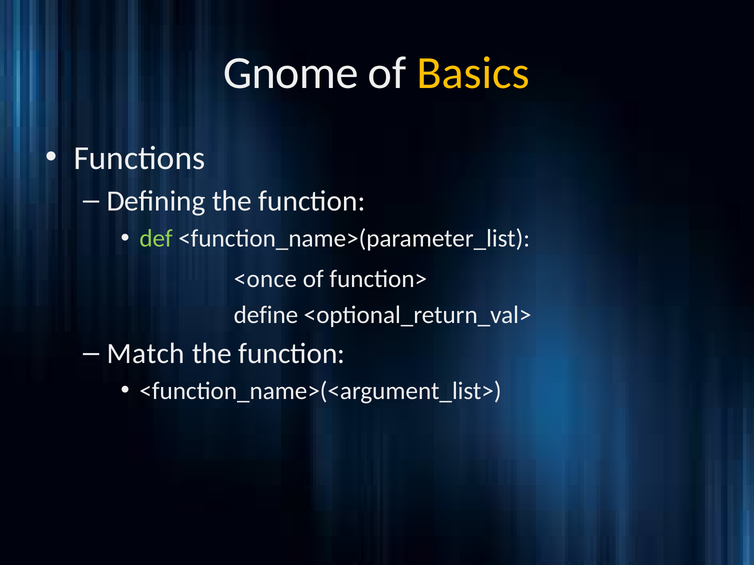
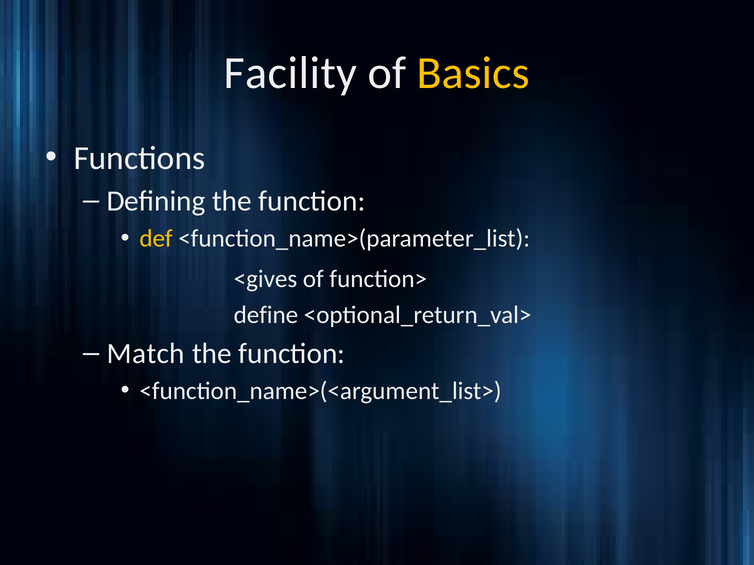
Gnome: Gnome -> Facility
def colour: light green -> yellow
<once: <once -> <gives
